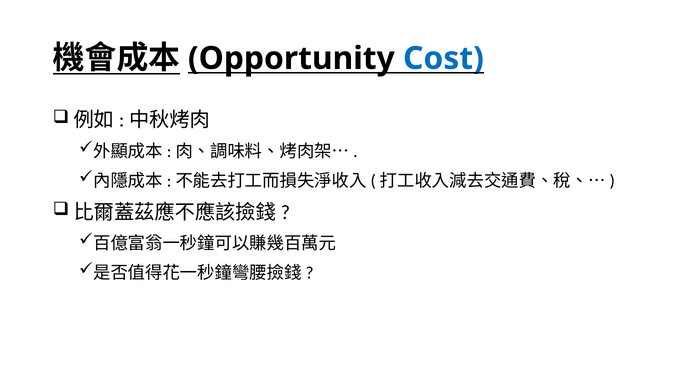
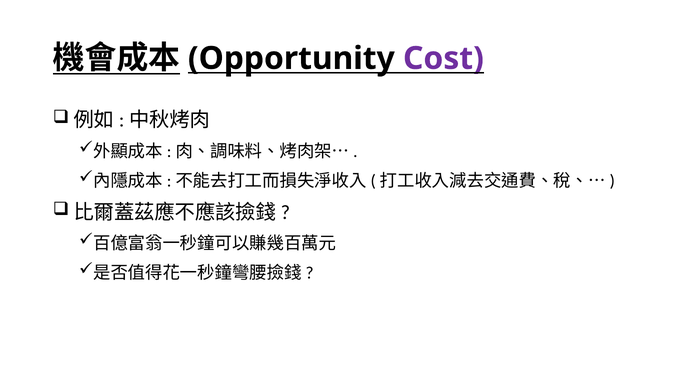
Cost colour: blue -> purple
